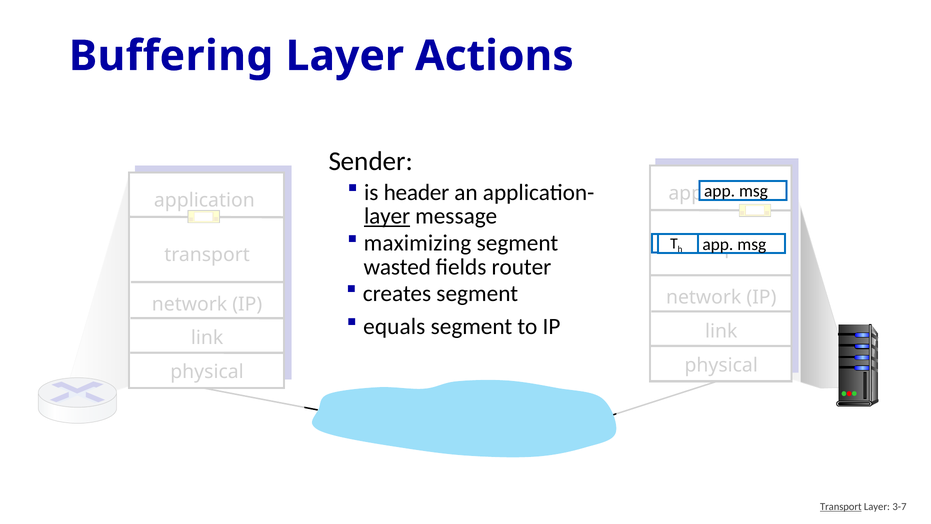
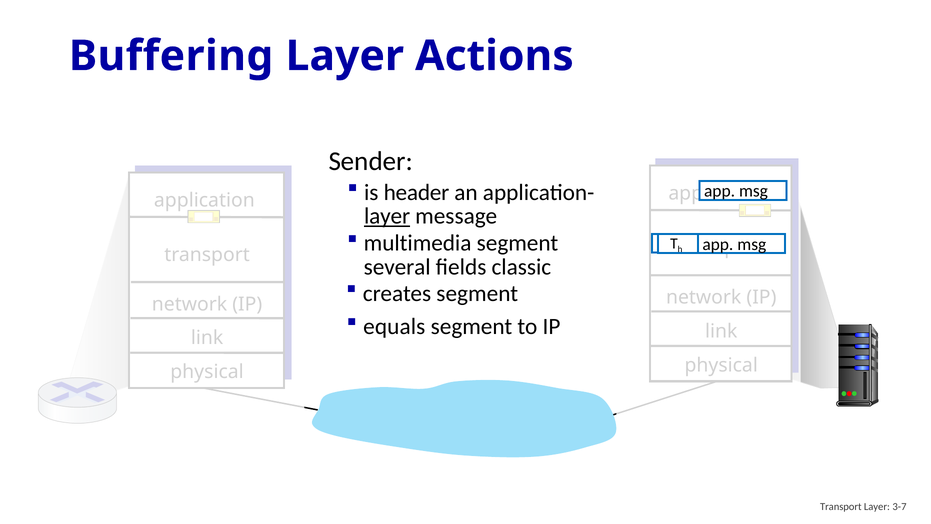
maximizing: maximizing -> multimedia
wasted: wasted -> several
router: router -> classic
Transport at (841, 506) underline: present -> none
